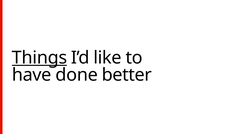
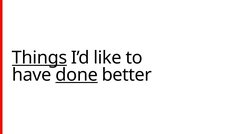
done underline: none -> present
